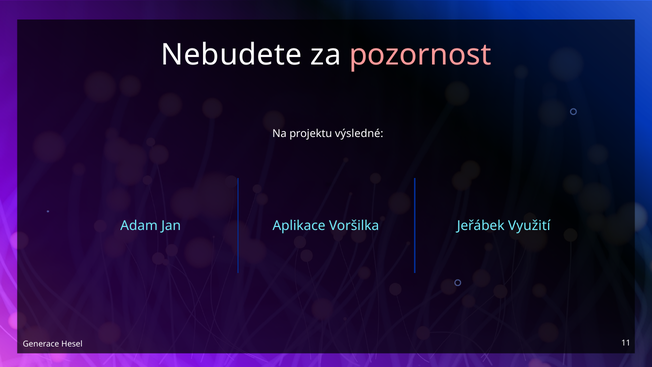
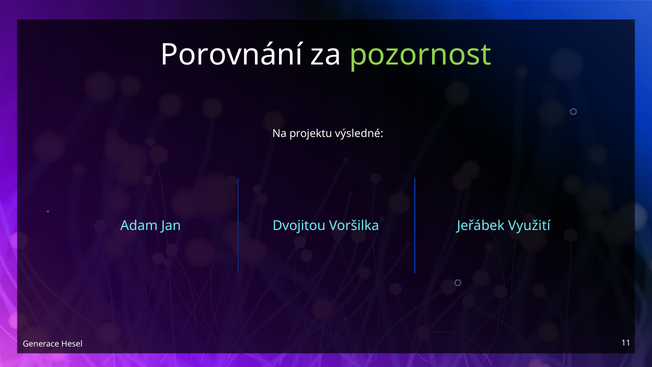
Nebudete: Nebudete -> Porovnání
pozornost colour: pink -> light green
Aplikace: Aplikace -> Dvojitou
